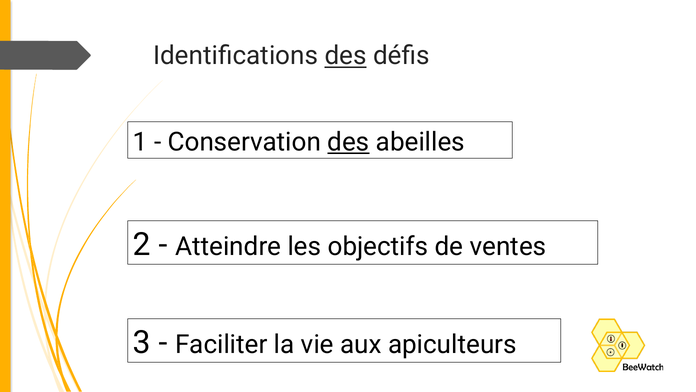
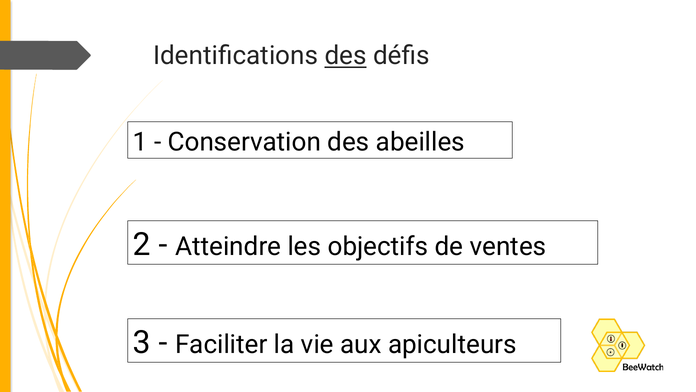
des at (348, 142) underline: present -> none
